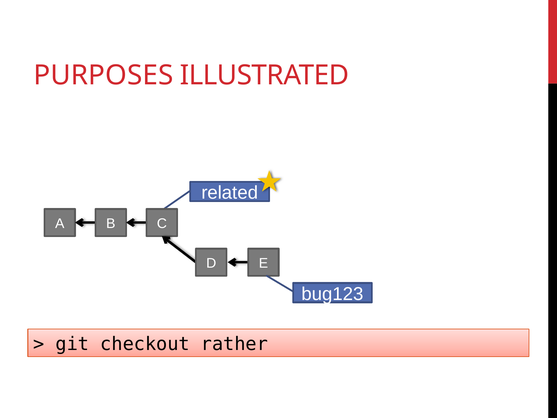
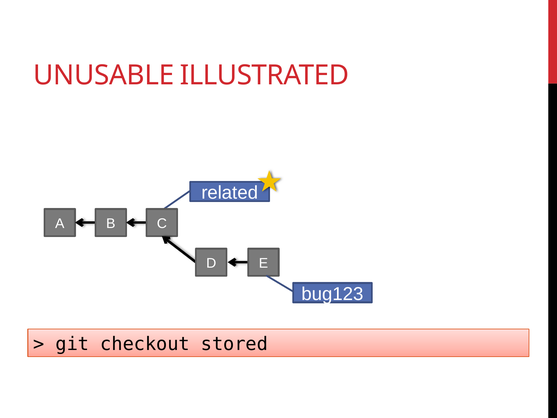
PURPOSES: PURPOSES -> UNUSABLE
rather: rather -> stored
